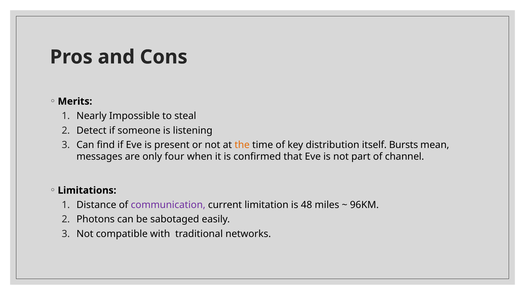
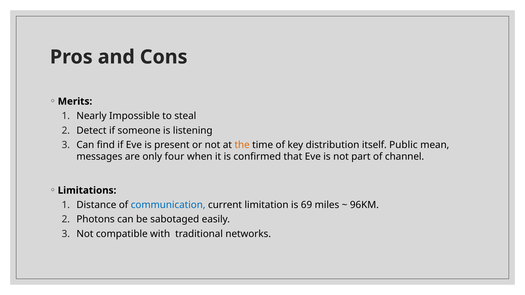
Bursts: Bursts -> Public
communication colour: purple -> blue
48: 48 -> 69
